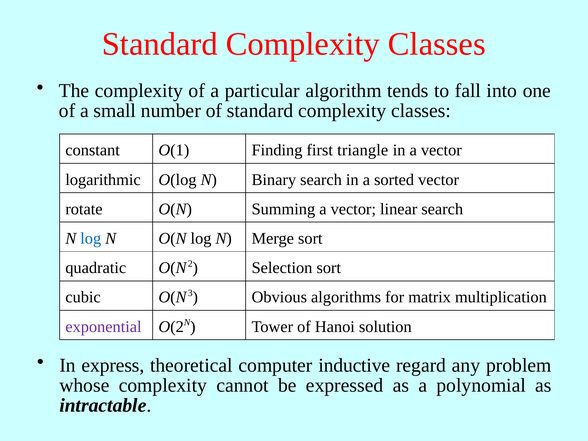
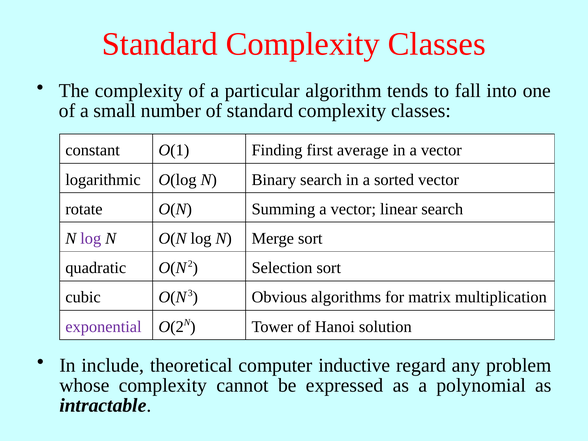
triangle: triangle -> average
log at (91, 238) colour: blue -> purple
express: express -> include
